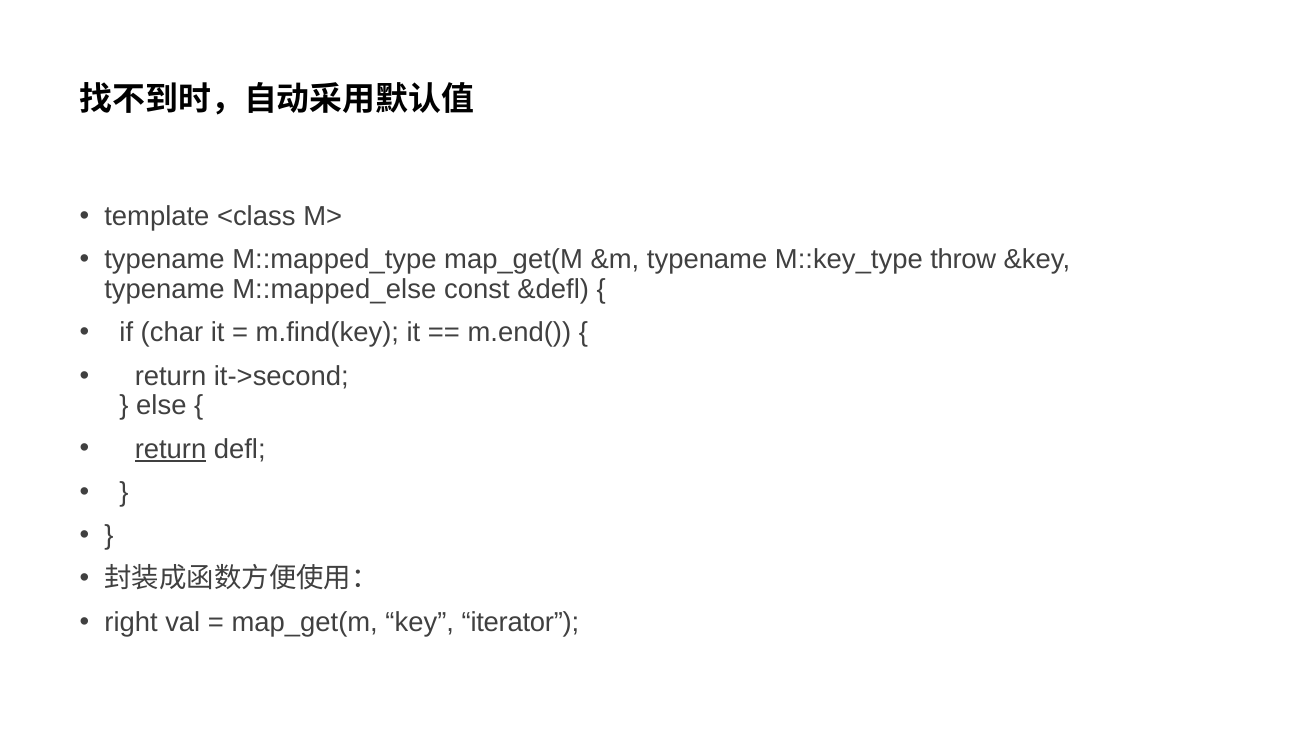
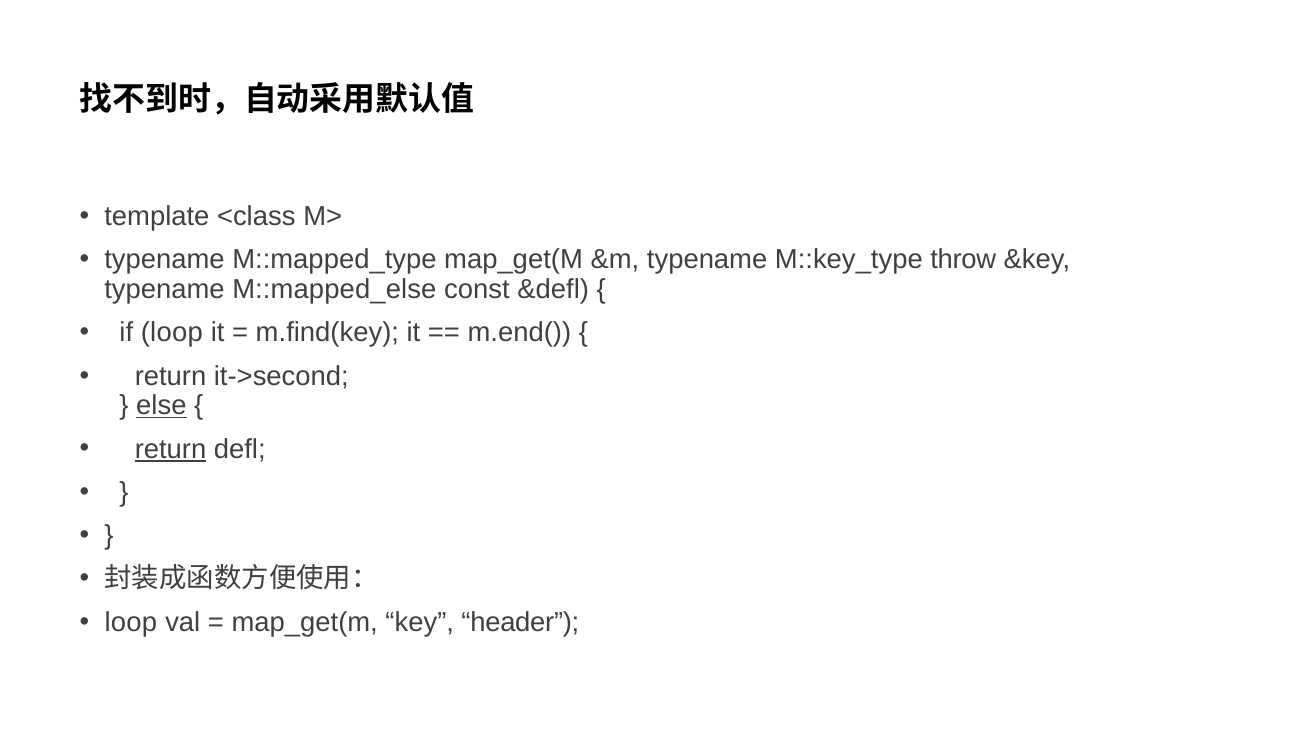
if char: char -> loop
else underline: none -> present
right at (131, 622): right -> loop
iterator: iterator -> header
